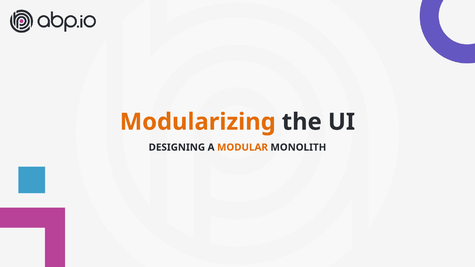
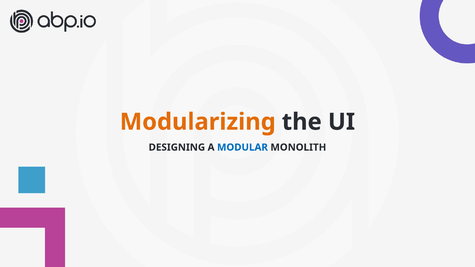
MODULAR colour: orange -> blue
